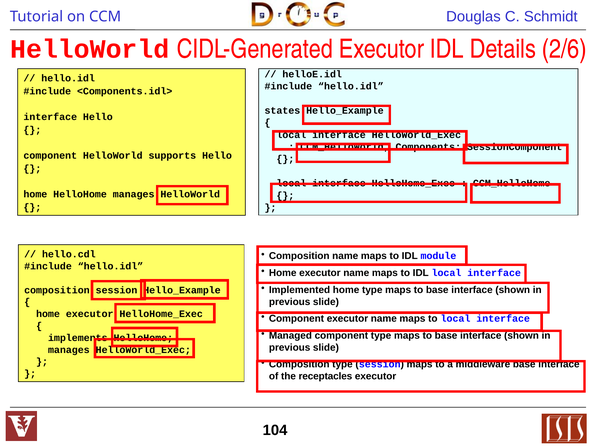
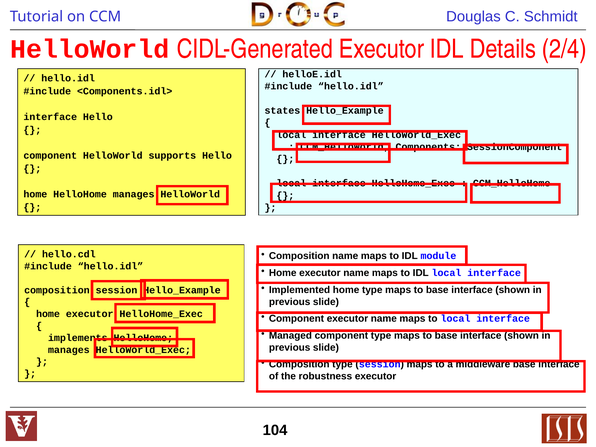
2/6: 2/6 -> 2/4
receptacles: receptacles -> robustness
